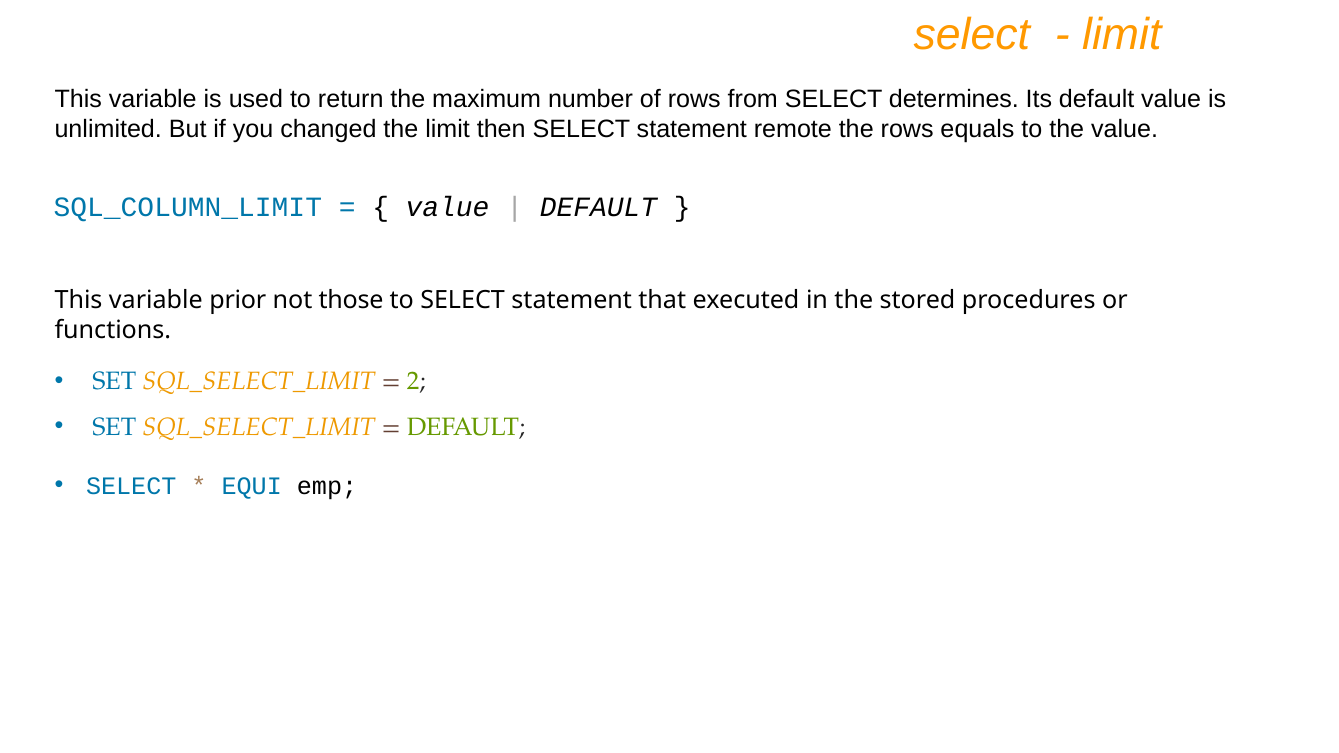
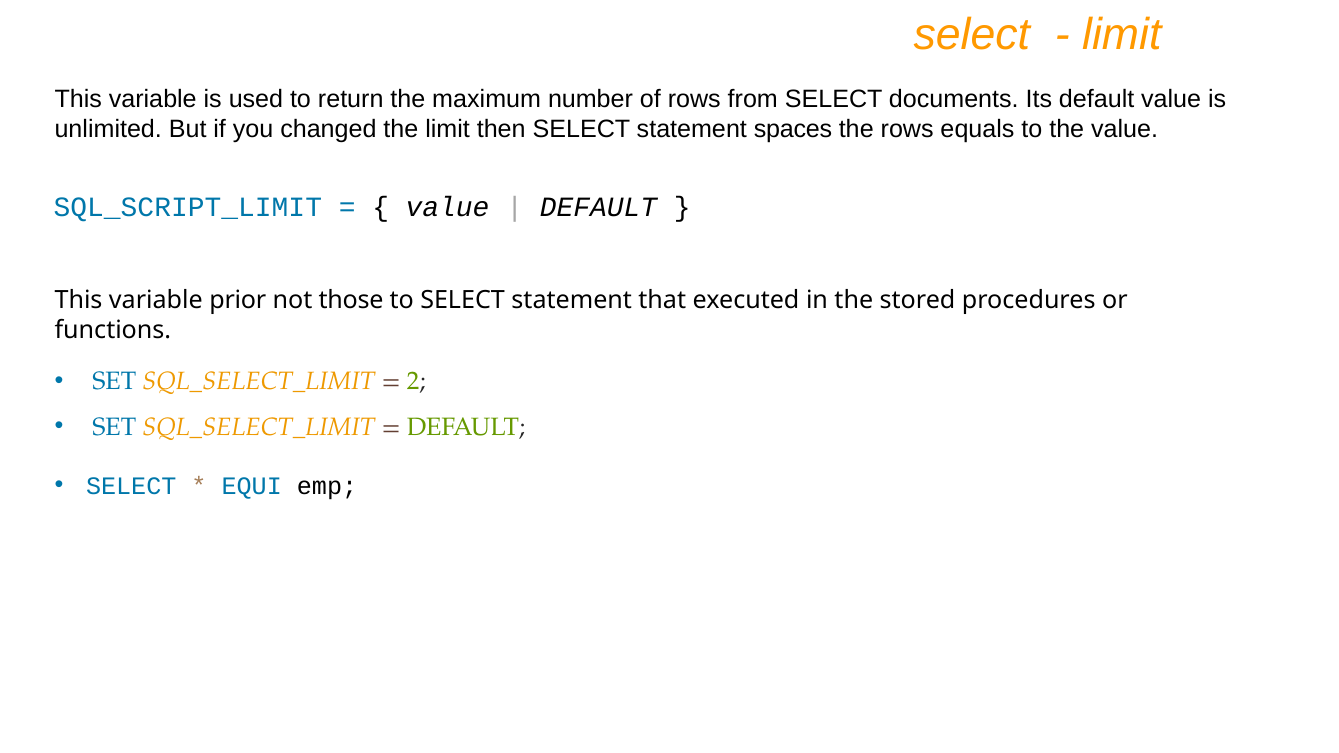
determines: determines -> documents
remote: remote -> spaces
SQL_COLUMN_LIMIT: SQL_COLUMN_LIMIT -> SQL_SCRIPT_LIMIT
